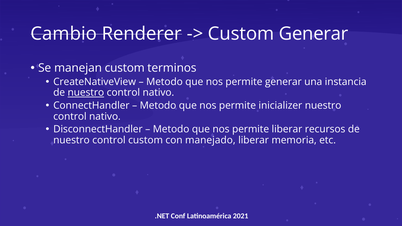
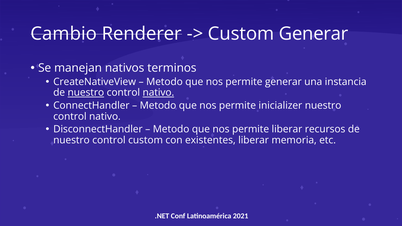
manejan custom: custom -> nativos
nativo at (158, 93) underline: none -> present
manejado: manejado -> existentes
